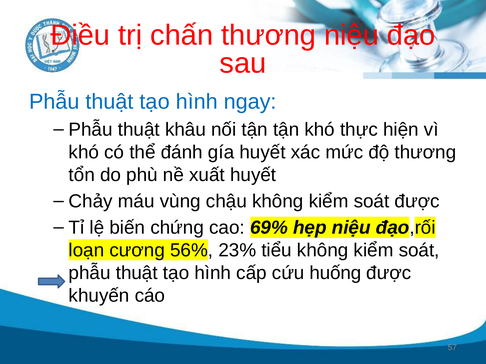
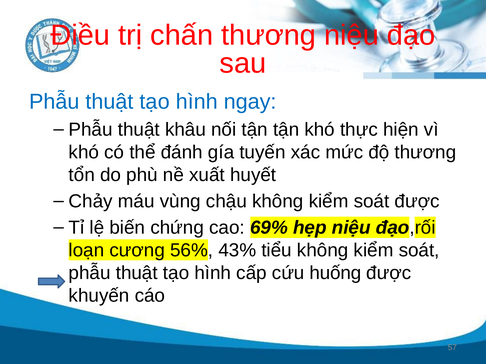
gía huyết: huyết -> tuyến
23%: 23% -> 43%
